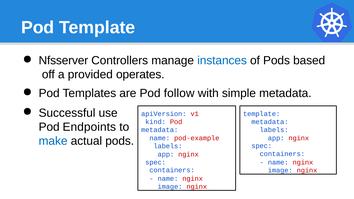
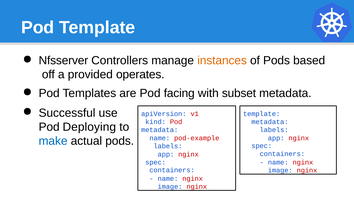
instances colour: blue -> orange
follow: follow -> facing
simple: simple -> subset
Endpoints: Endpoints -> Deploying
